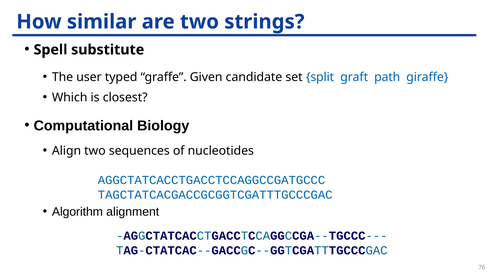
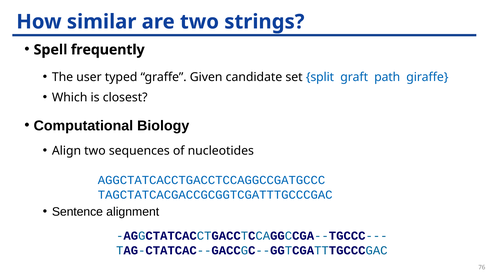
substitute: substitute -> frequently
Algorithm: Algorithm -> Sentence
